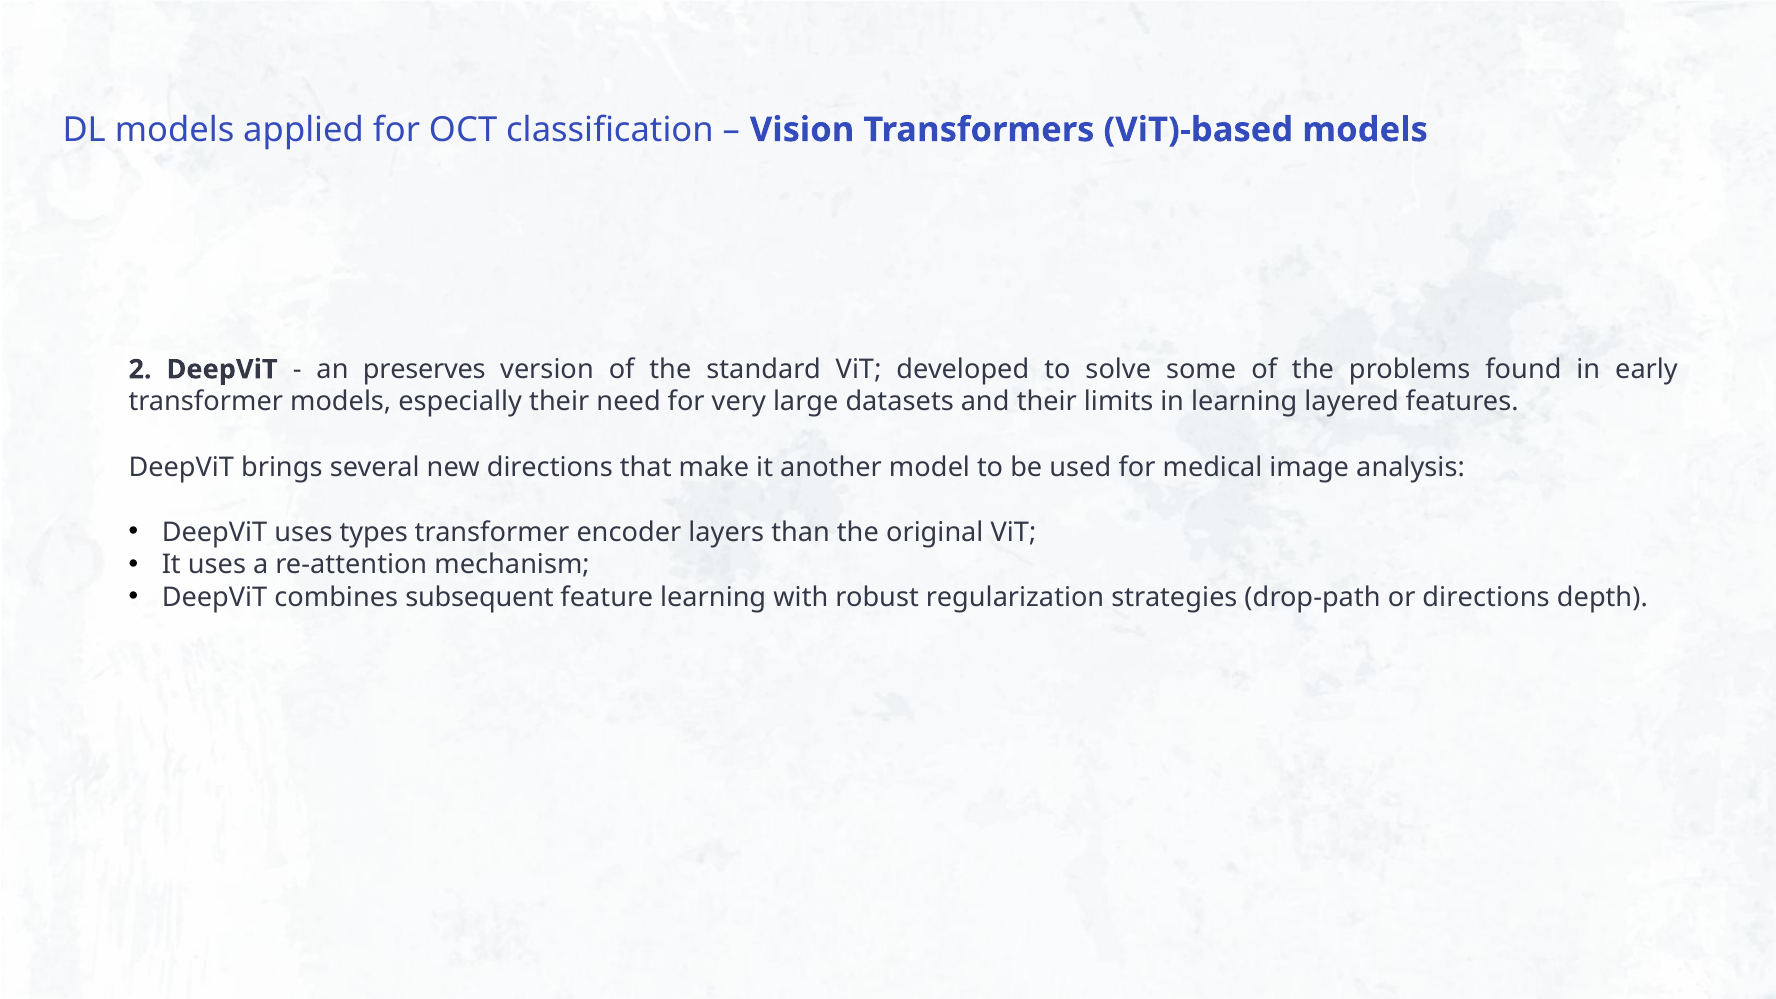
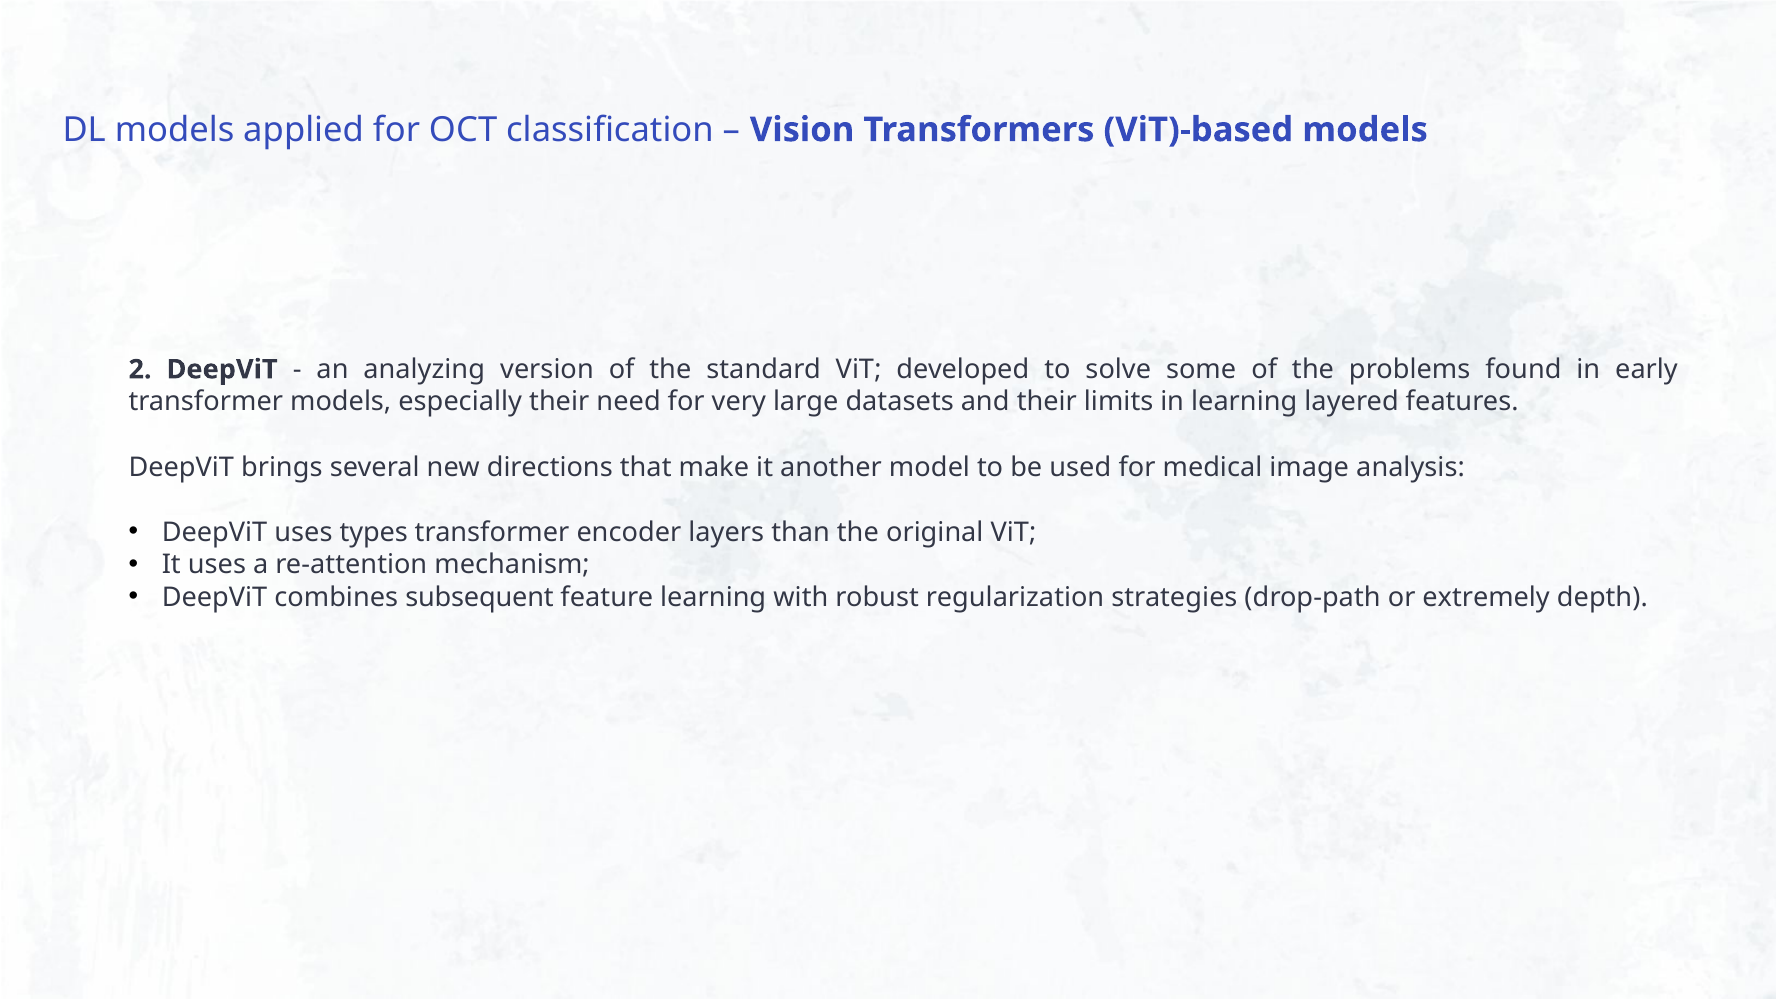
preserves: preserves -> analyzing
or directions: directions -> extremely
